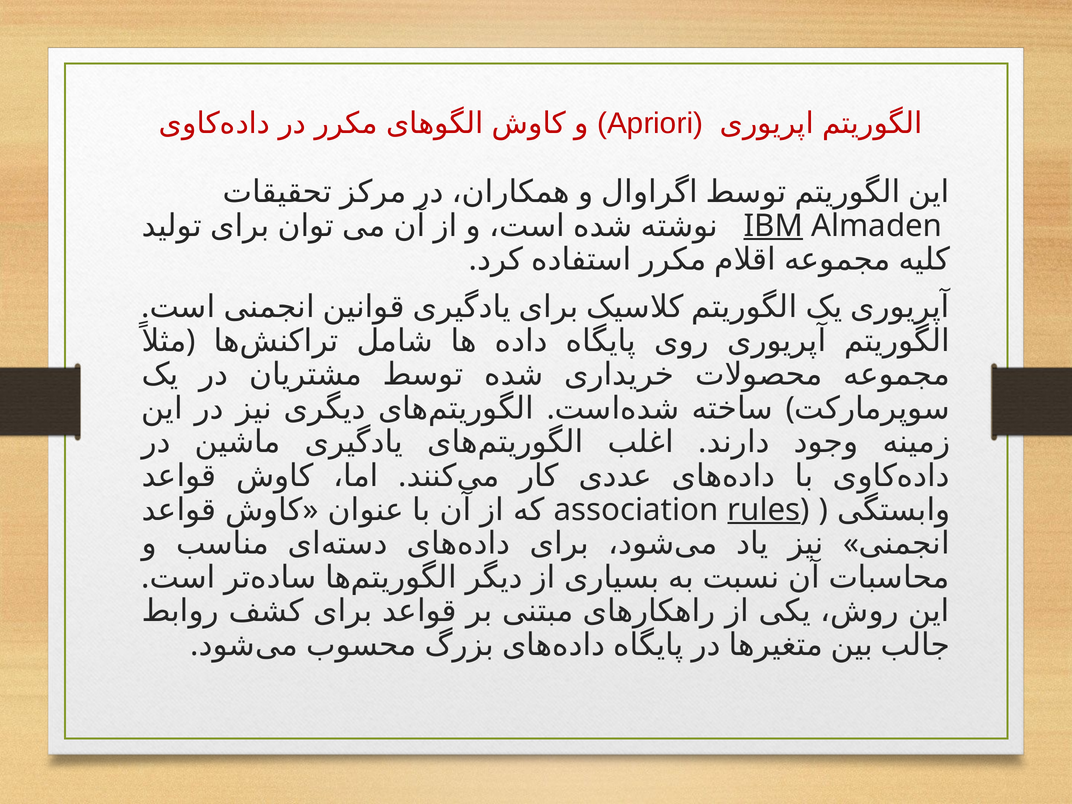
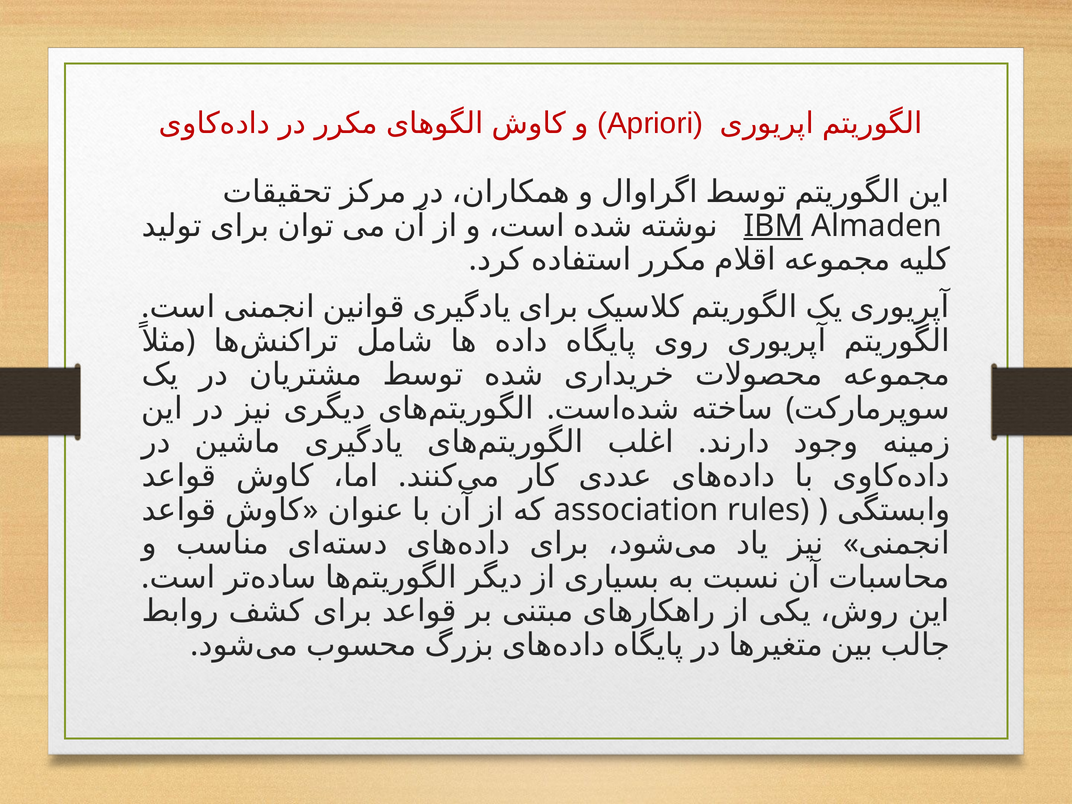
rules underline: present -> none
